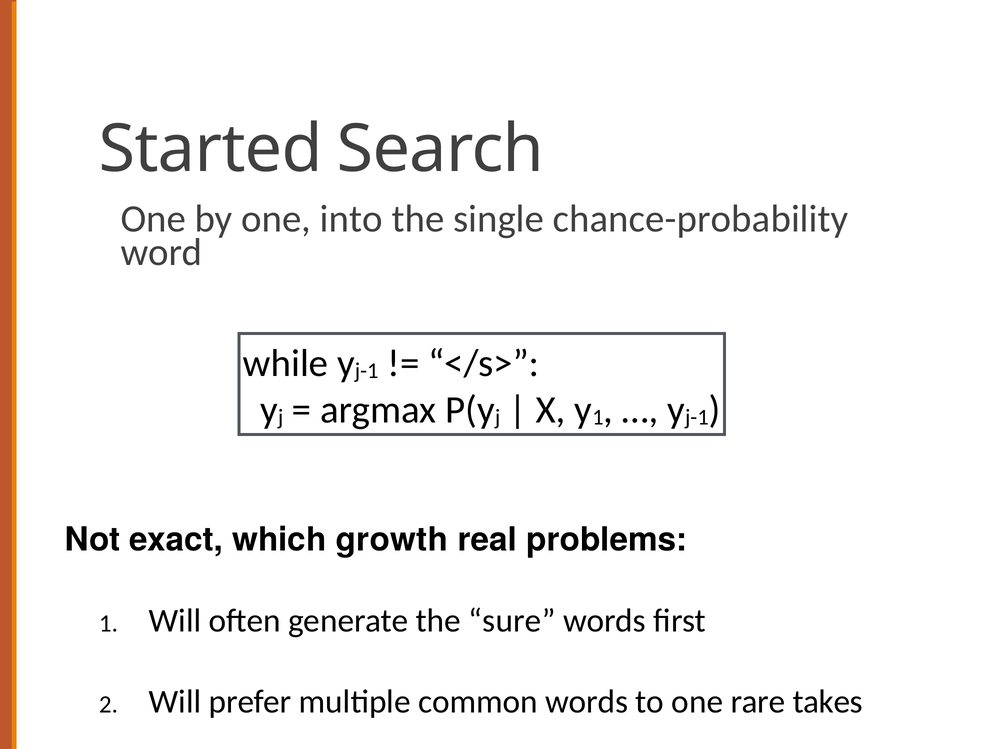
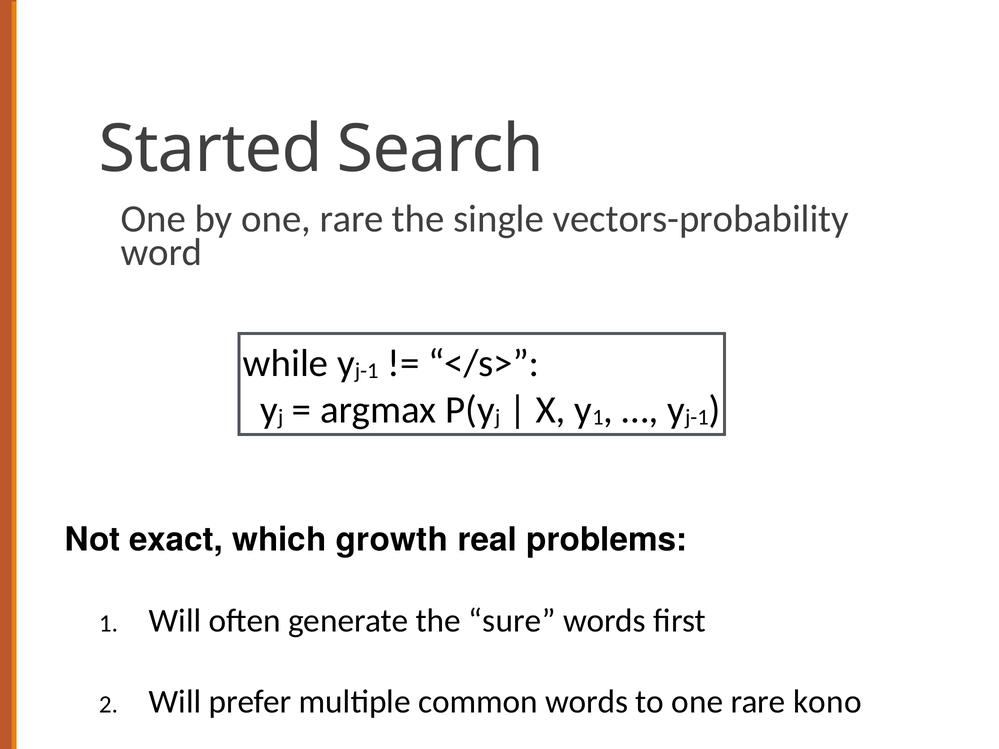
by one into: into -> rare
chance-probability: chance-probability -> vectors-probability
takes: takes -> kono
